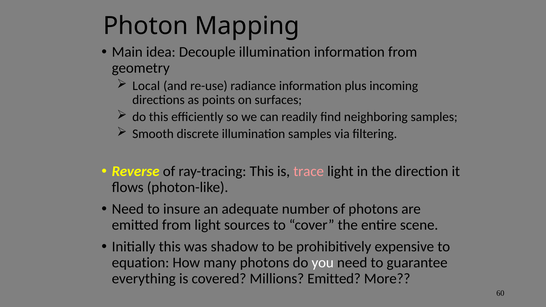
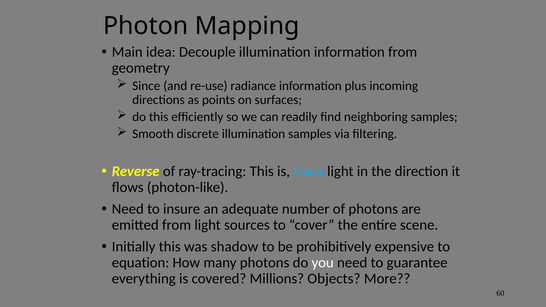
Local: Local -> Since
trace colour: pink -> light blue
Millions Emitted: Emitted -> Objects
